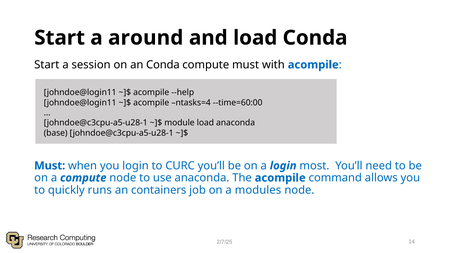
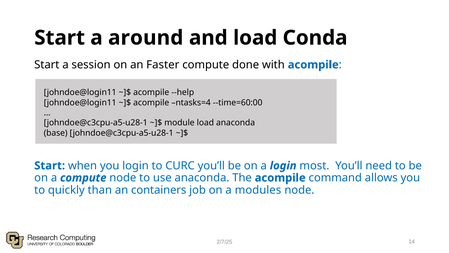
an Conda: Conda -> Faster
compute must: must -> done
Must at (50, 165): Must -> Start
runs: runs -> than
